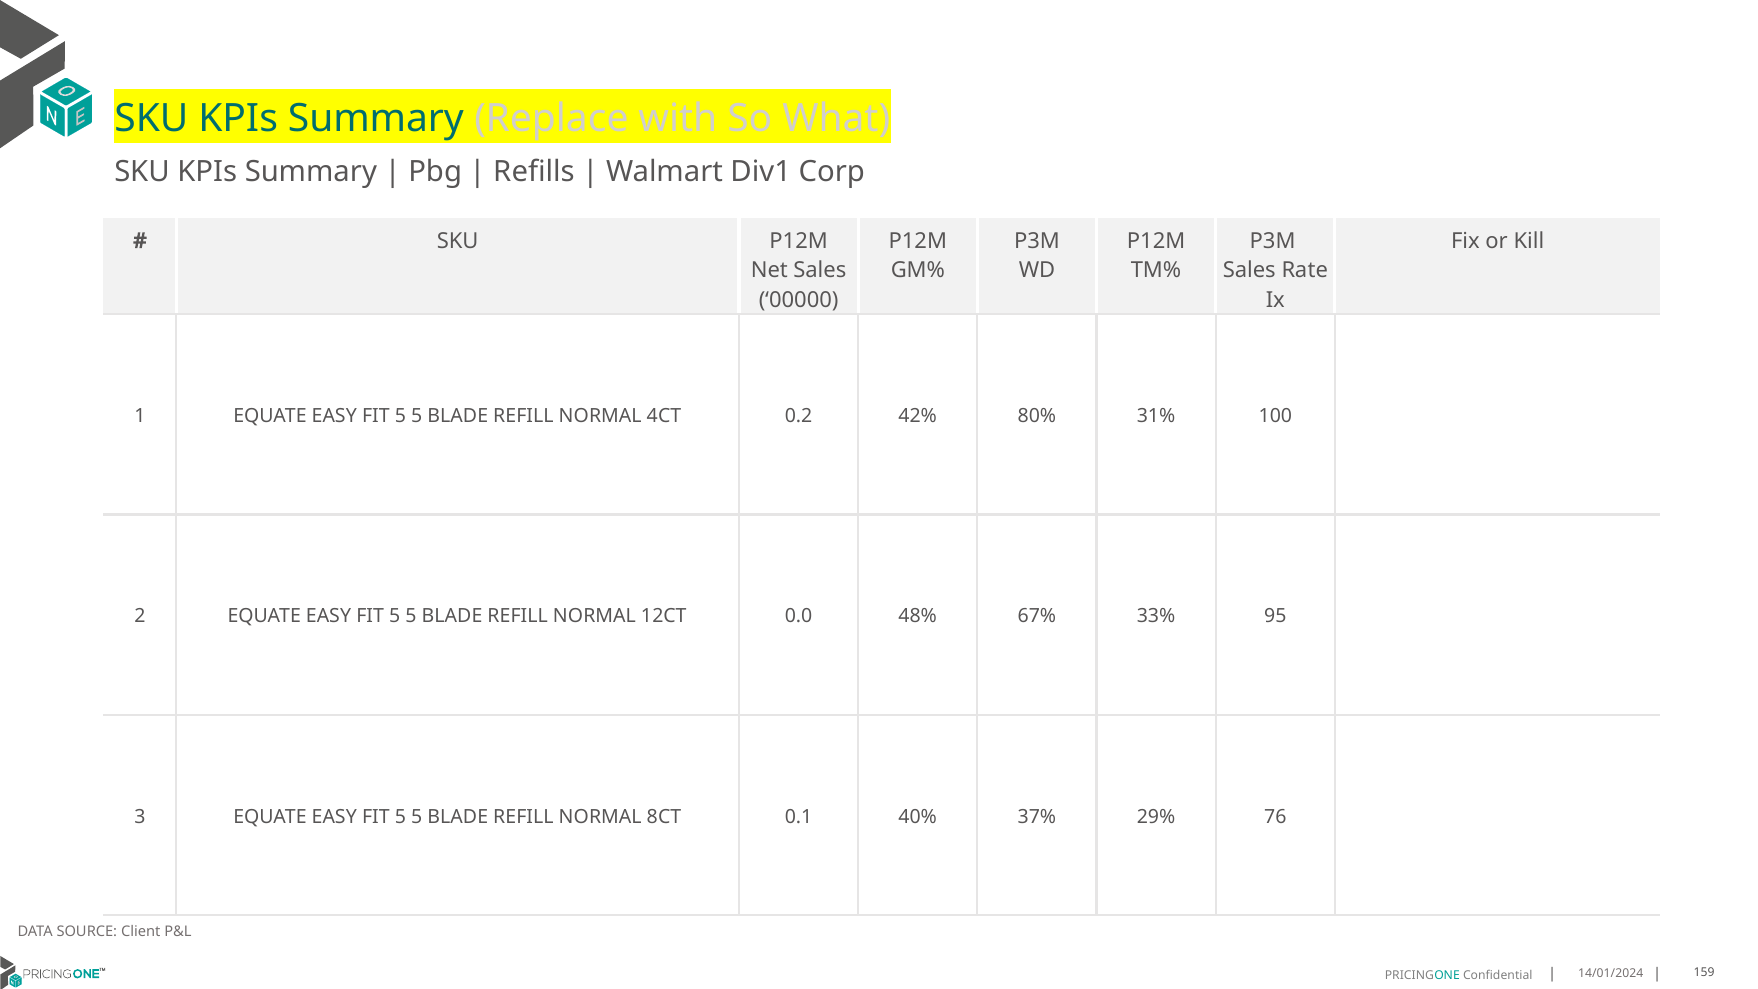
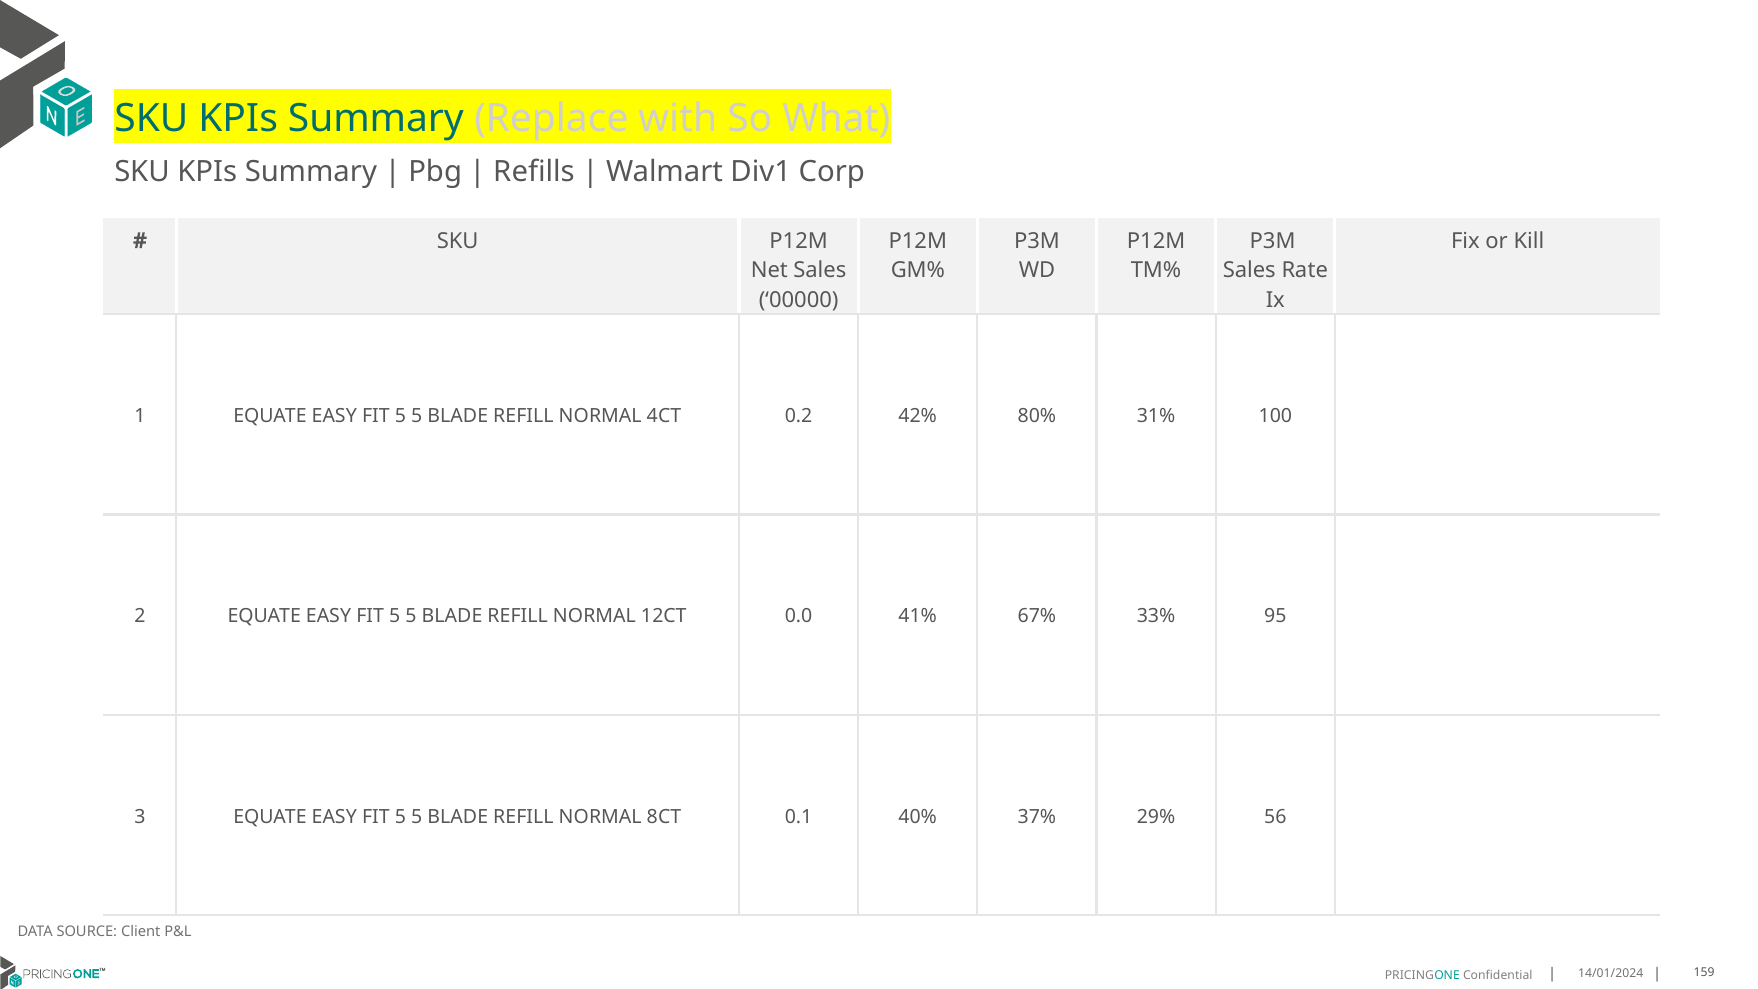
48%: 48% -> 41%
76: 76 -> 56
